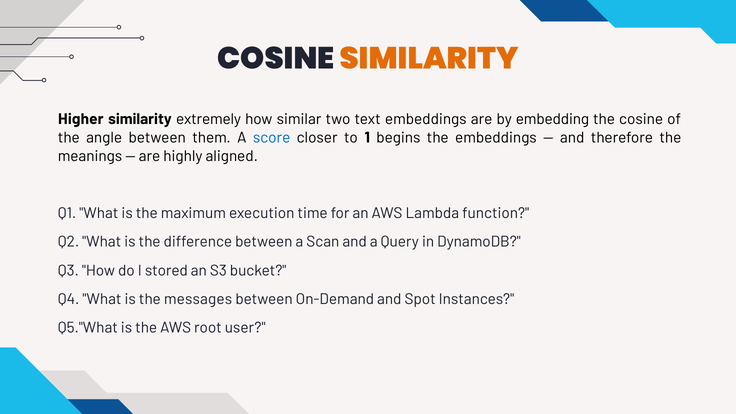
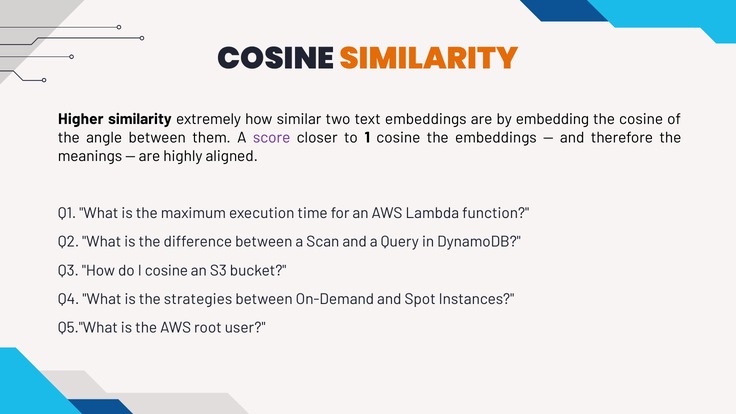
score colour: blue -> purple
1 begins: begins -> cosine
I stored: stored -> cosine
messages: messages -> strategies
